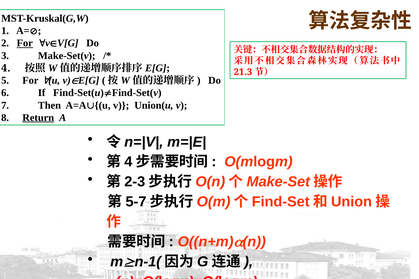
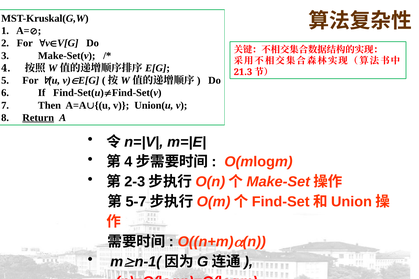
For at (25, 43) underline: present -> none
